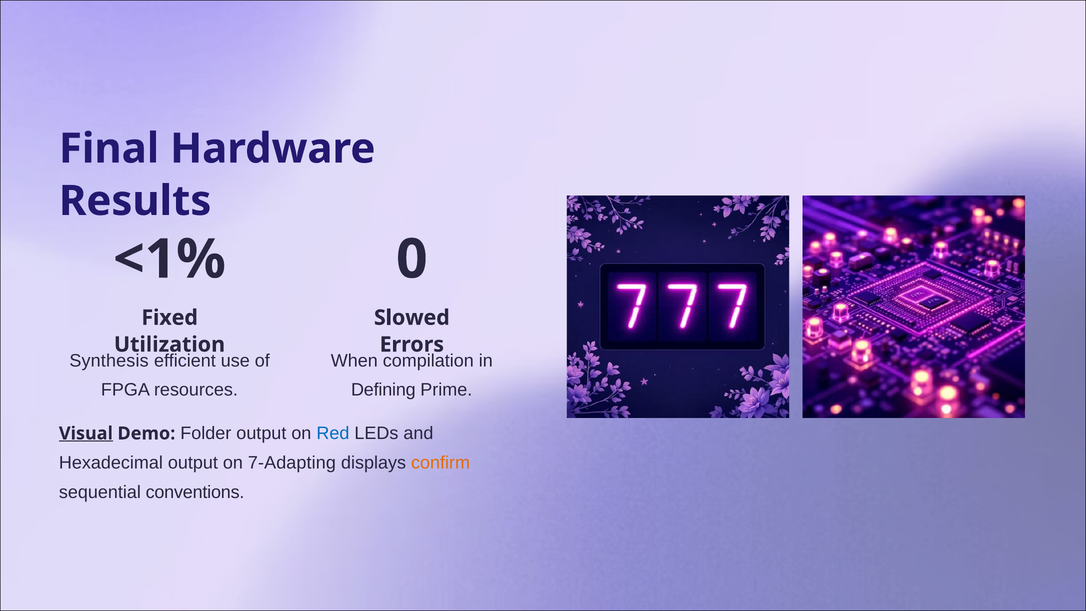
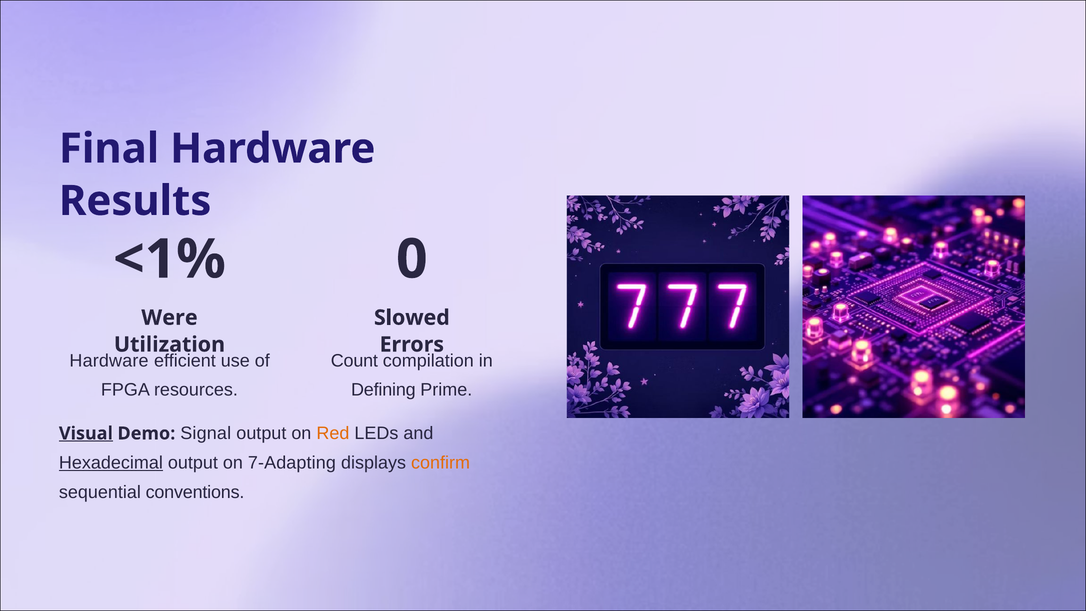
Fixed: Fixed -> Were
Synthesis at (109, 361): Synthesis -> Hardware
When: When -> Count
Folder: Folder -> Signal
Red colour: blue -> orange
Hexadecimal underline: none -> present
